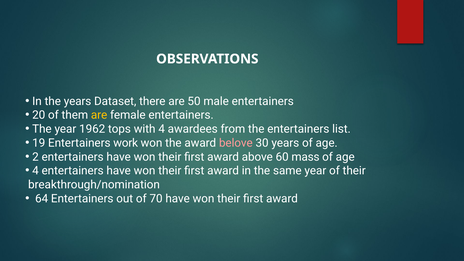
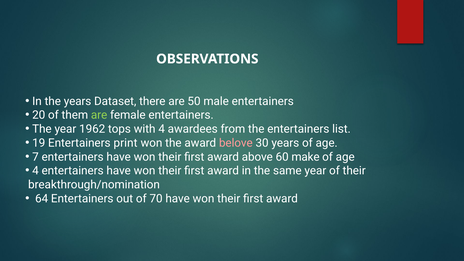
are at (99, 115) colour: yellow -> light green
work: work -> print
2: 2 -> 7
mass: mass -> make
